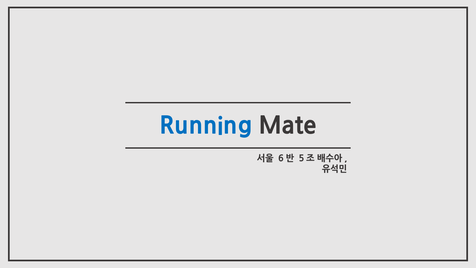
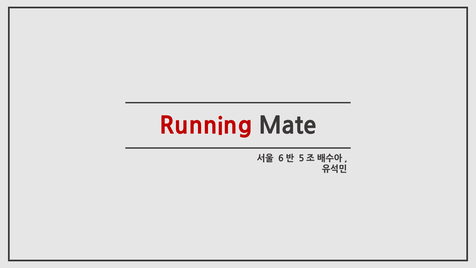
Running colour: blue -> red
